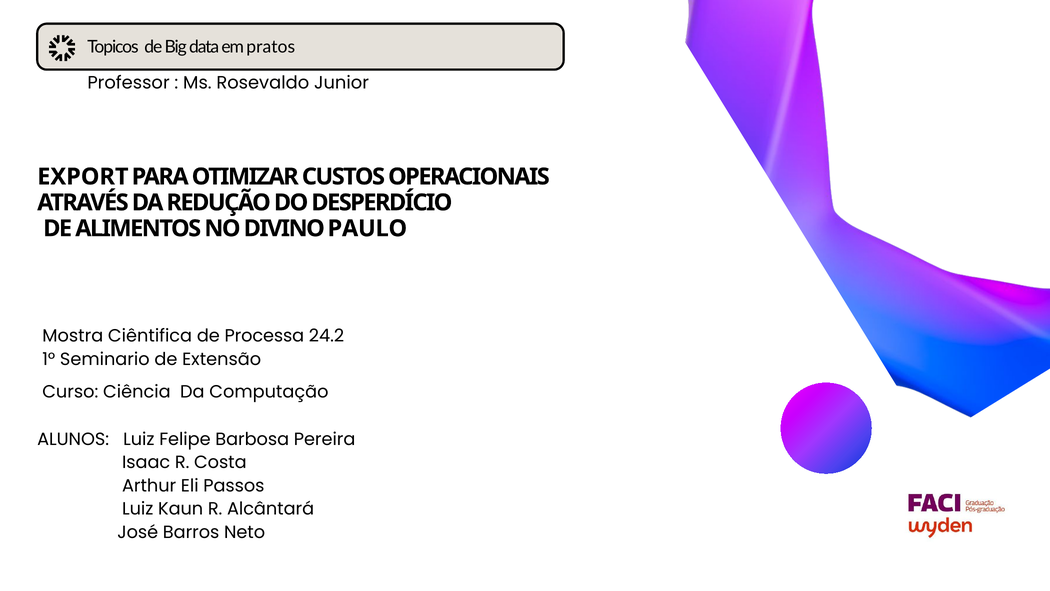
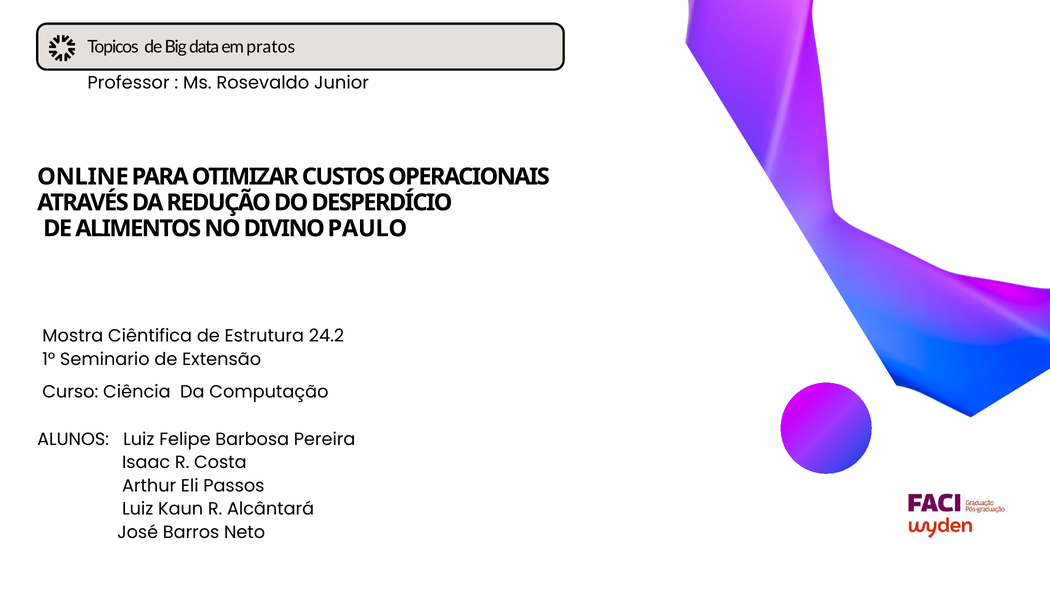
EXPORT: EXPORT -> ONLINE
Processa: Processa -> Estrutura
